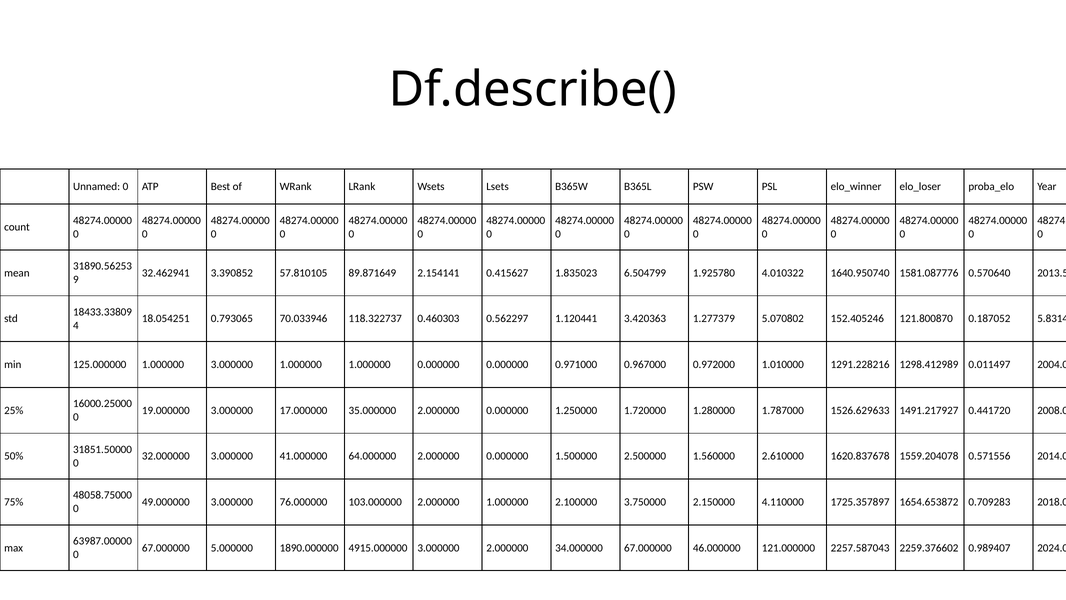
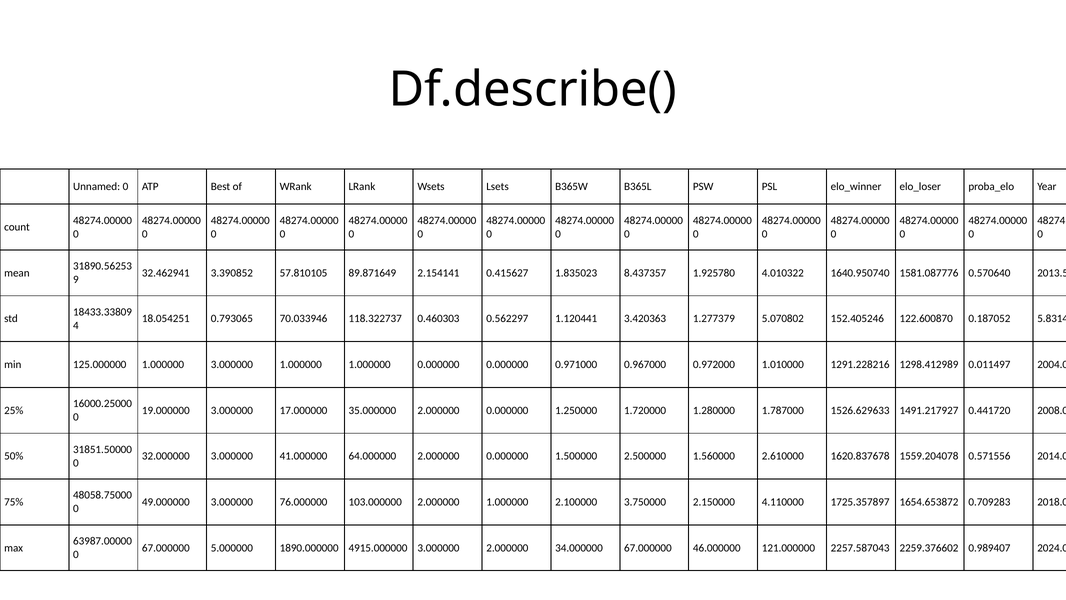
6.504799: 6.504799 -> 8.437357
121.800870: 121.800870 -> 122.600870
